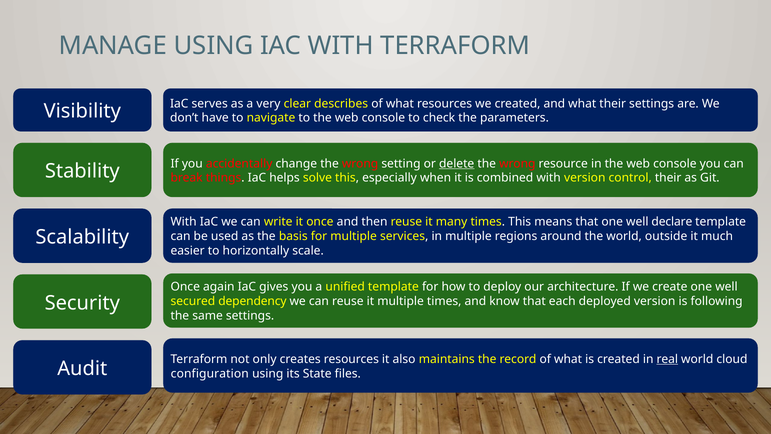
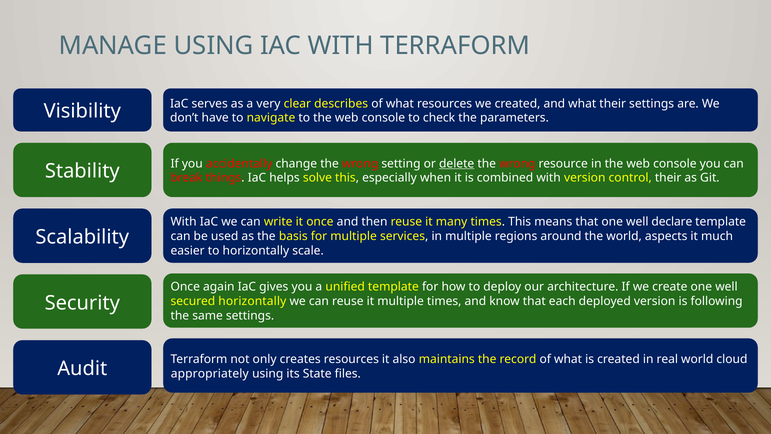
outside: outside -> aspects
secured dependency: dependency -> horizontally
real underline: present -> none
configuration: configuration -> appropriately
